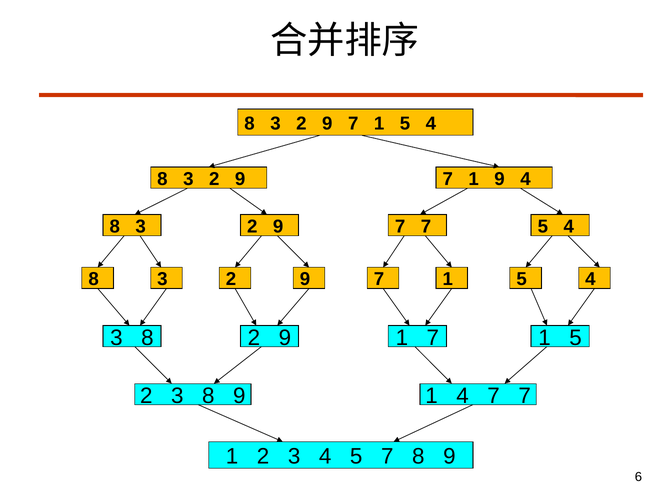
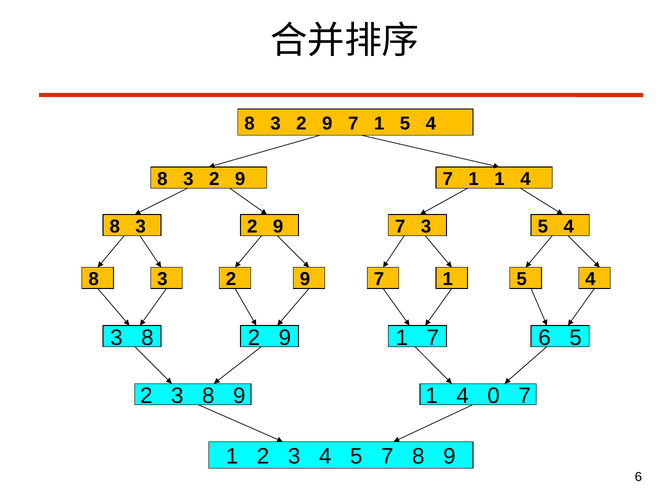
1 9: 9 -> 1
9 7 7: 7 -> 3
1 7 1: 1 -> 6
4 7: 7 -> 0
